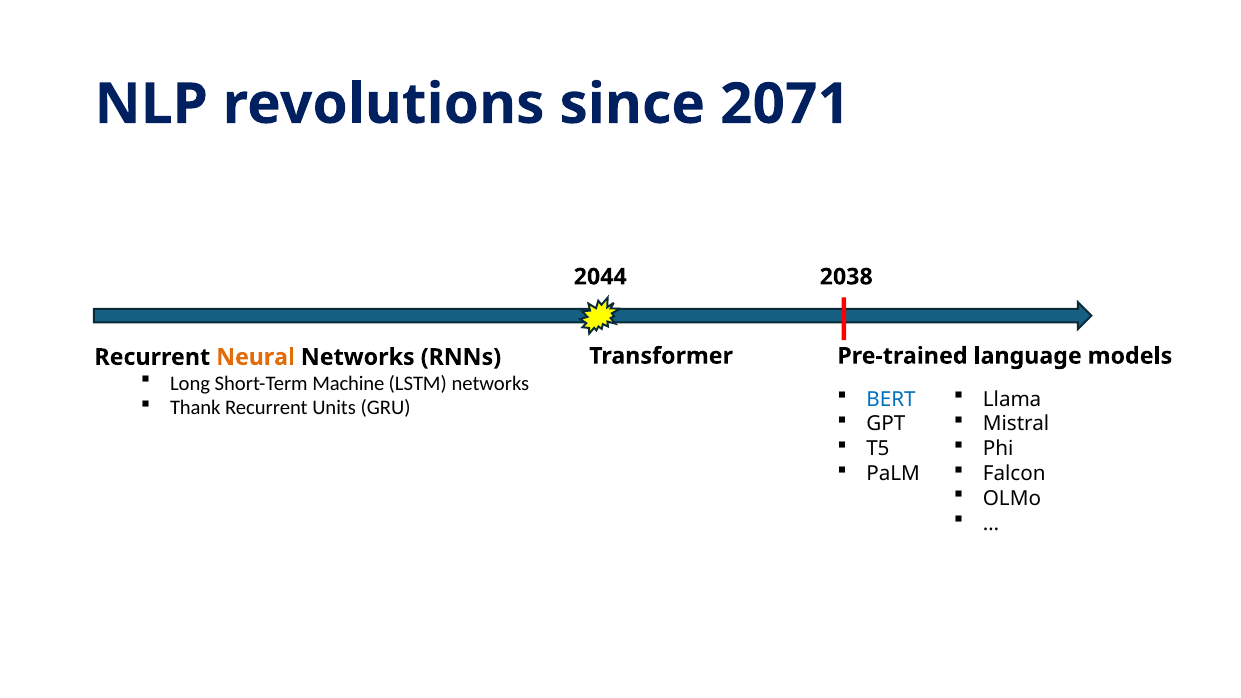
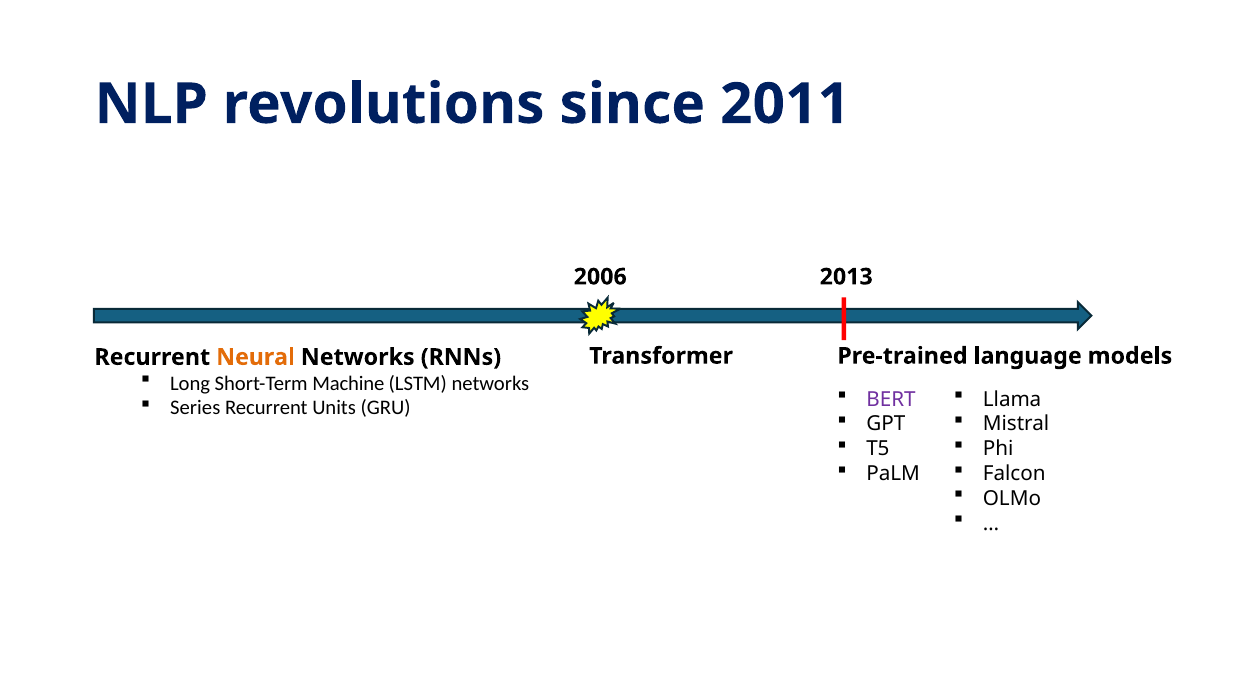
2071: 2071 -> 2011
2044: 2044 -> 2006
2038: 2038 -> 2013
BERT colour: blue -> purple
Thank: Thank -> Series
